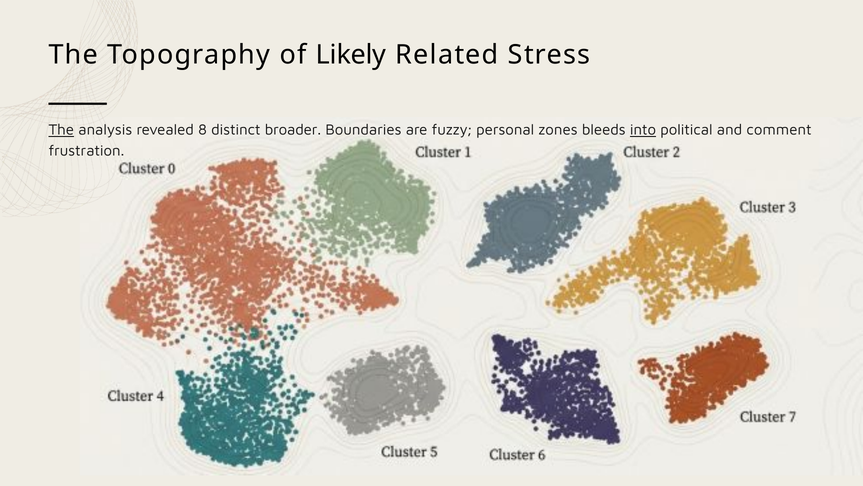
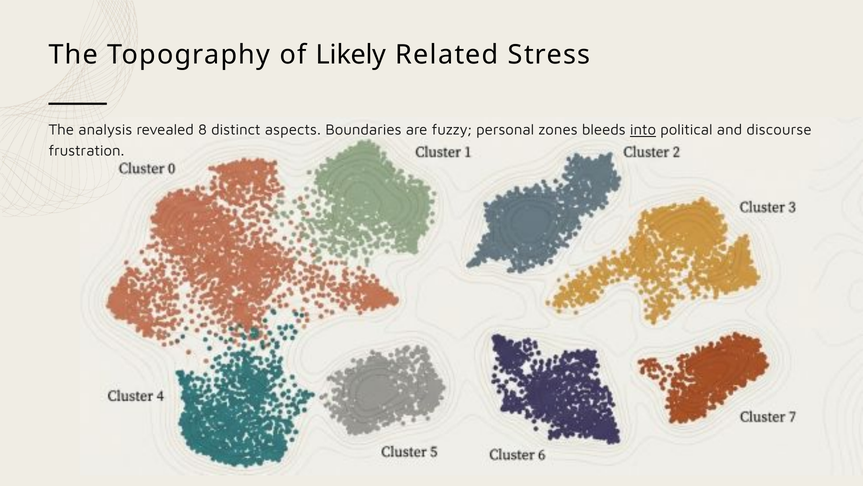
The at (61, 130) underline: present -> none
broader: broader -> aspects
comment: comment -> discourse
